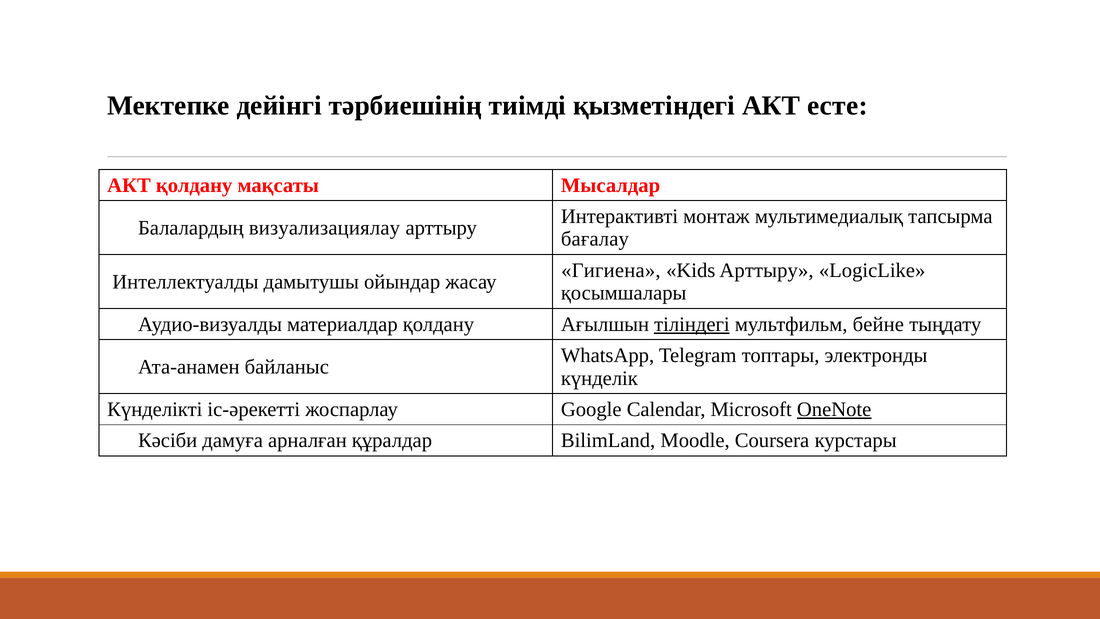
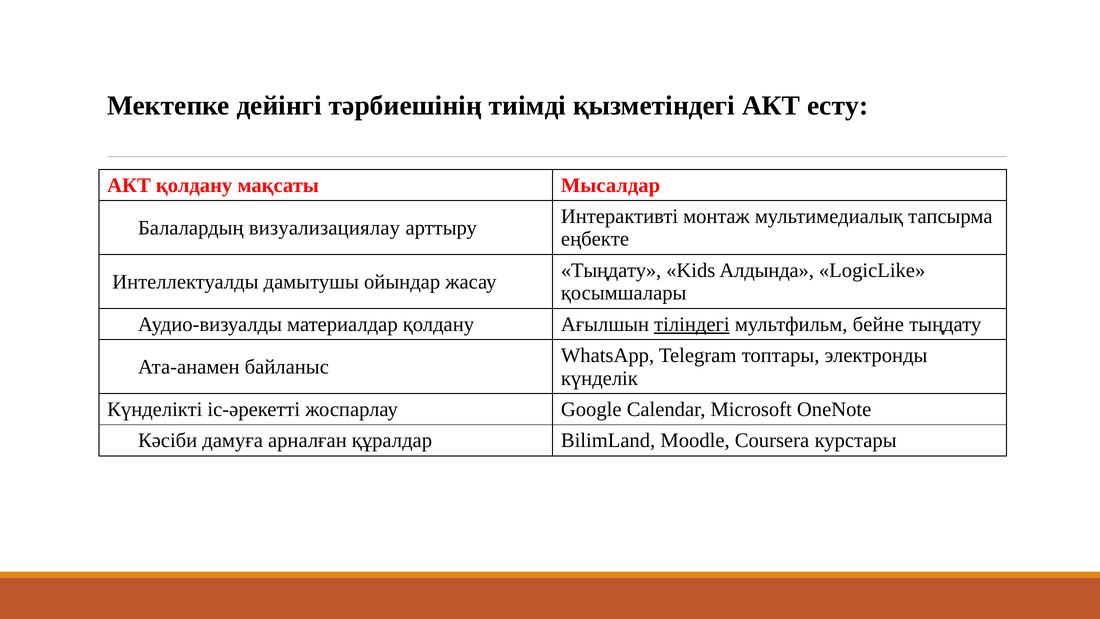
есте: есте -> есту
бағалау: бағалау -> еңбекте
Гигиена at (611, 270): Гигиена -> Тыңдату
Kids Арттыру: Арттыру -> Алдында
OneNote underline: present -> none
